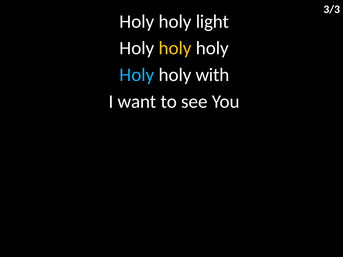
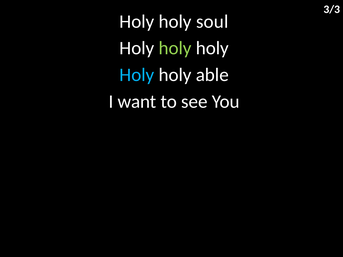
light: light -> soul
holy at (175, 48) colour: yellow -> light green
with: with -> able
